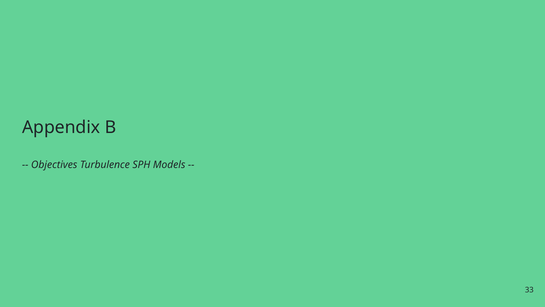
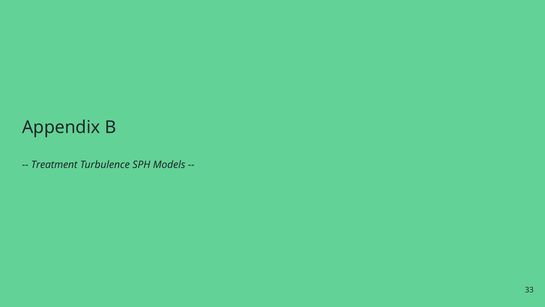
Objectives: Objectives -> Treatment
